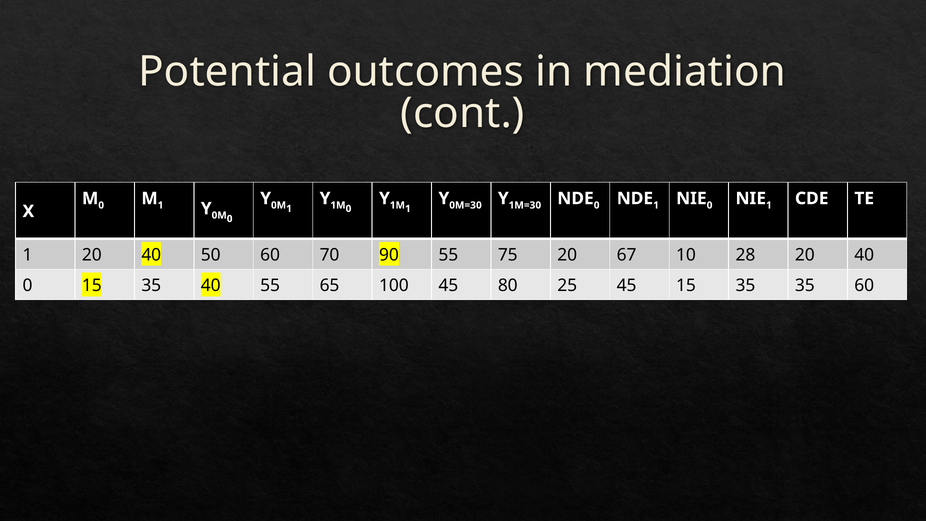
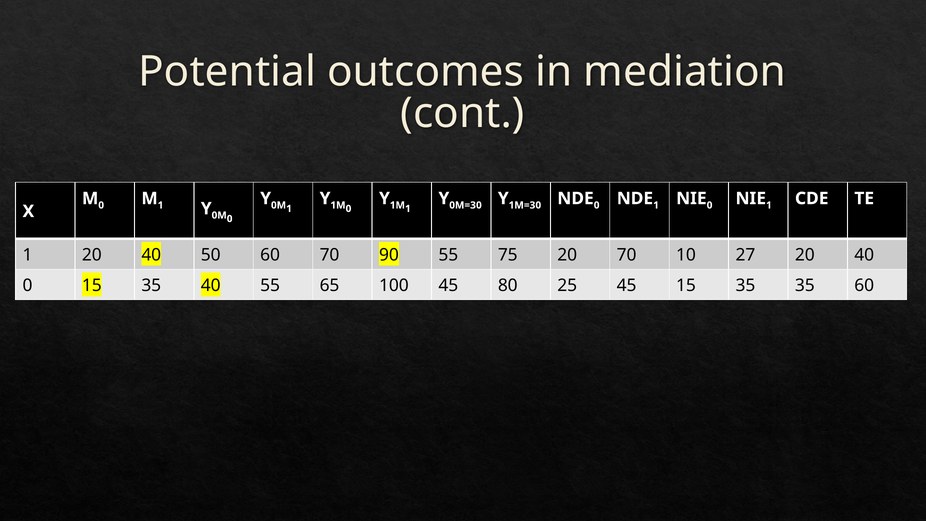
20 67: 67 -> 70
28: 28 -> 27
